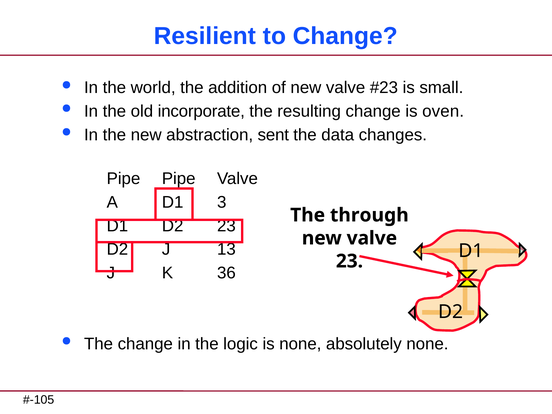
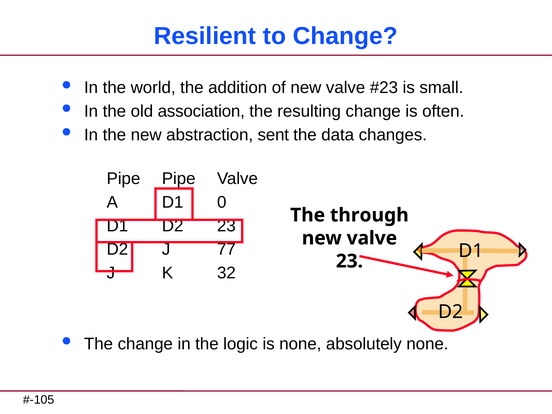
incorporate: incorporate -> association
oven: oven -> often
3: 3 -> 0
13: 13 -> 77
36: 36 -> 32
